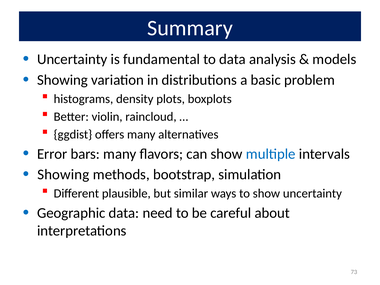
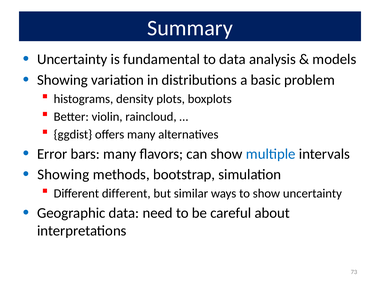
Different plausible: plausible -> different
